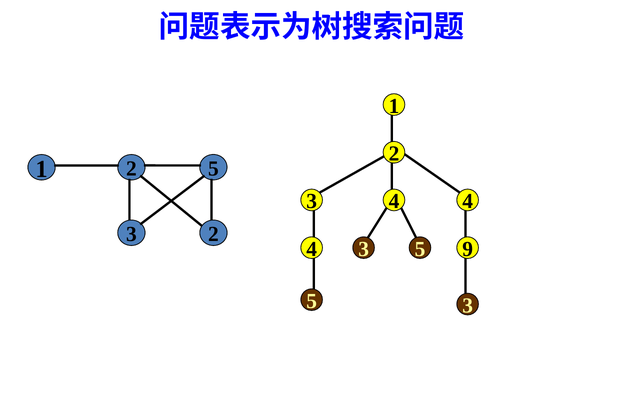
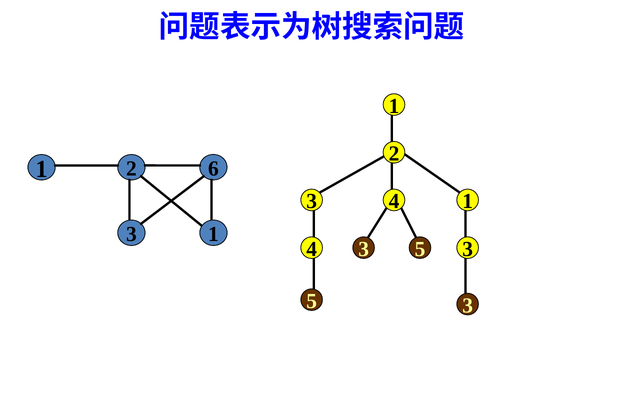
2 5: 5 -> 6
3 4 4: 4 -> 1
3 2: 2 -> 1
4 9: 9 -> 3
